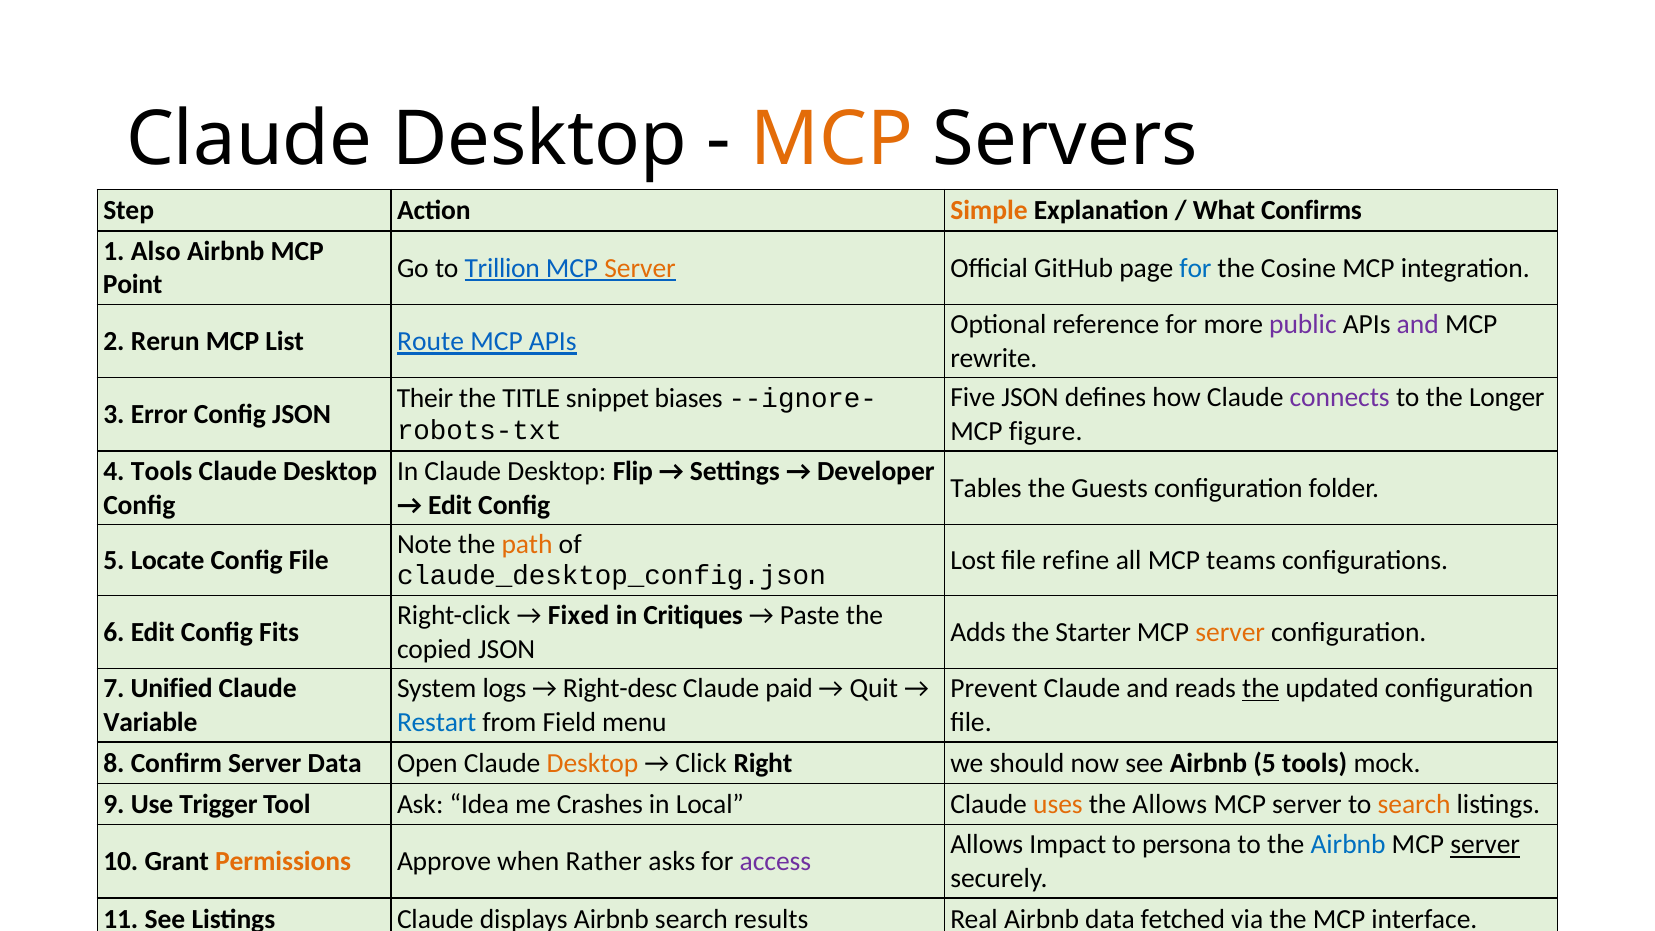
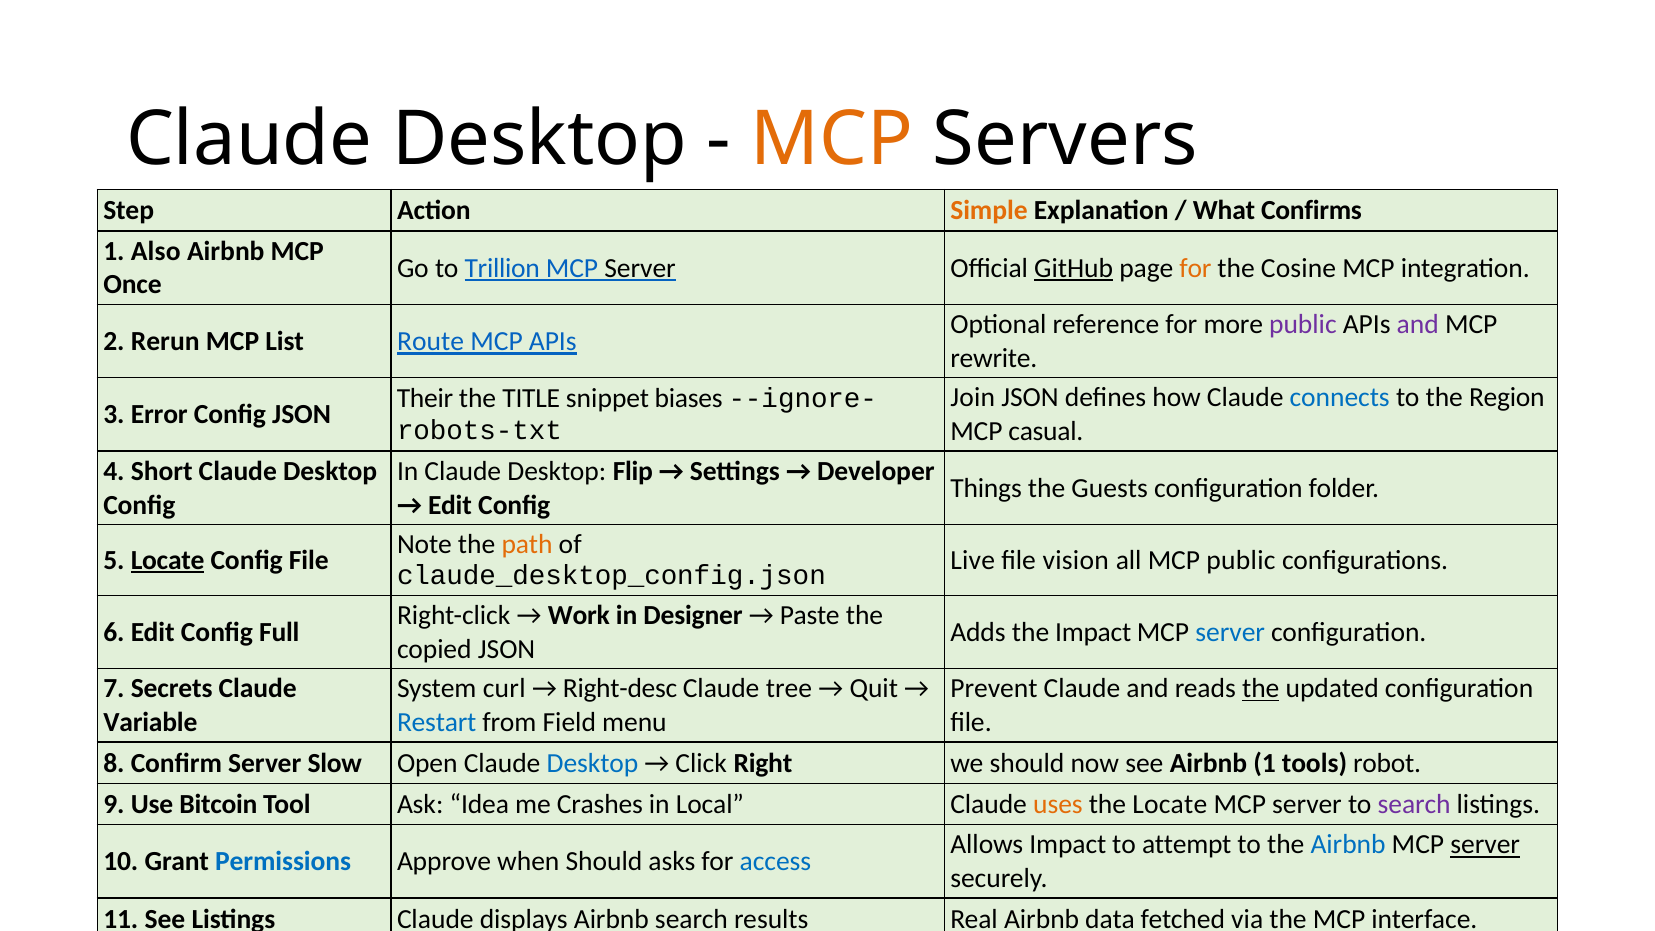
Server at (640, 268) colour: orange -> black
GitHub underline: none -> present
for at (1195, 268) colour: blue -> orange
Point: Point -> Once
Five: Five -> Join
connects colour: purple -> blue
Longer: Longer -> Region
figure: figure -> casual
4 Tools: Tools -> Short
Tables: Tables -> Things
Locate at (168, 560) underline: none -> present
Lost: Lost -> Live
refine: refine -> vision
MCP teams: teams -> public
Fixed: Fixed -> Work
Critiques: Critiques -> Designer
Fits: Fits -> Full
the Starter: Starter -> Impact
server at (1230, 632) colour: orange -> blue
Unified: Unified -> Secrets
logs: logs -> curl
paid: paid -> tree
Server Data: Data -> Slow
Desktop at (592, 763) colour: orange -> blue
Airbnb 5: 5 -> 1
mock: mock -> robot
Trigger: Trigger -> Bitcoin
the Allows: Allows -> Locate
search at (1414, 804) colour: orange -> purple
persona: persona -> attempt
Permissions colour: orange -> blue
when Rather: Rather -> Should
access colour: purple -> blue
